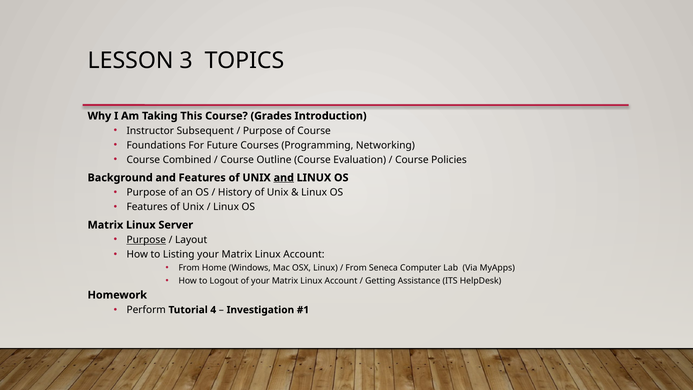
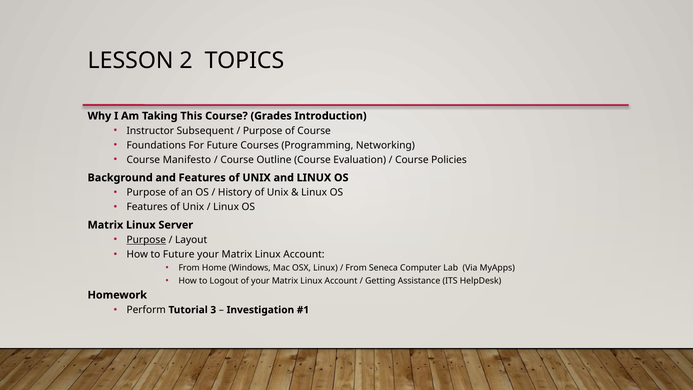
3: 3 -> 2
Combined: Combined -> Manifesto
and at (284, 178) underline: present -> none
to Listing: Listing -> Future
4: 4 -> 3
